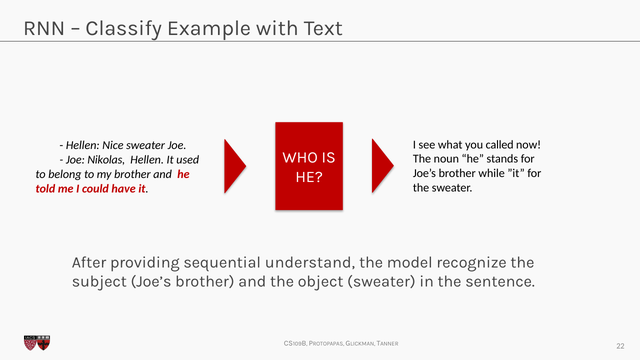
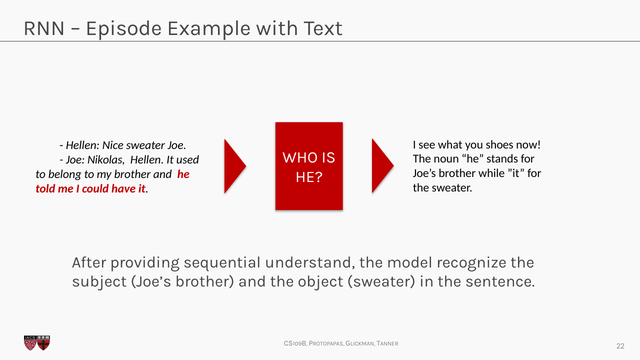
Classify: Classify -> Episode
called: called -> shoes
